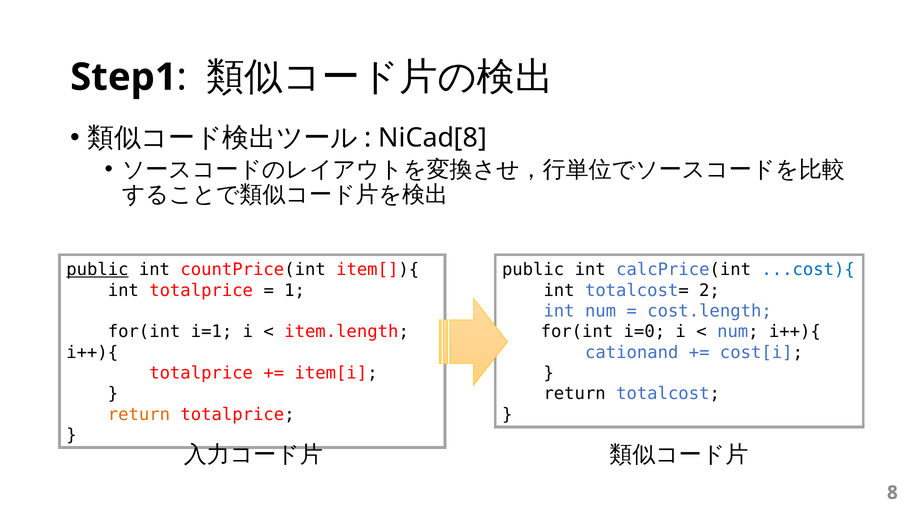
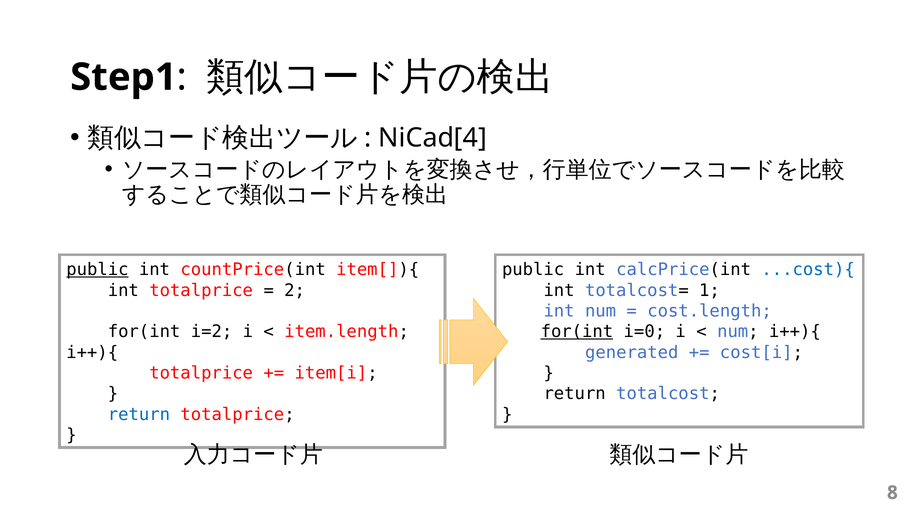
NiCad[8: NiCad[8 -> NiCad[4
1: 1 -> 2
2: 2 -> 1
i=1: i=1 -> i=2
for(int at (577, 332) underline: none -> present
cationand: cationand -> generated
return at (139, 415) colour: orange -> blue
